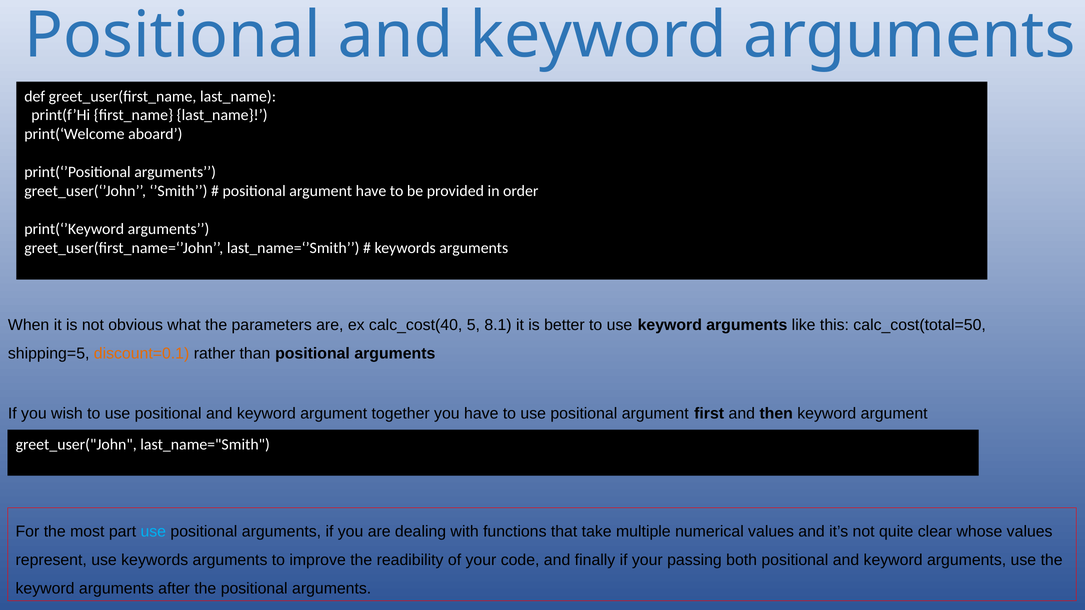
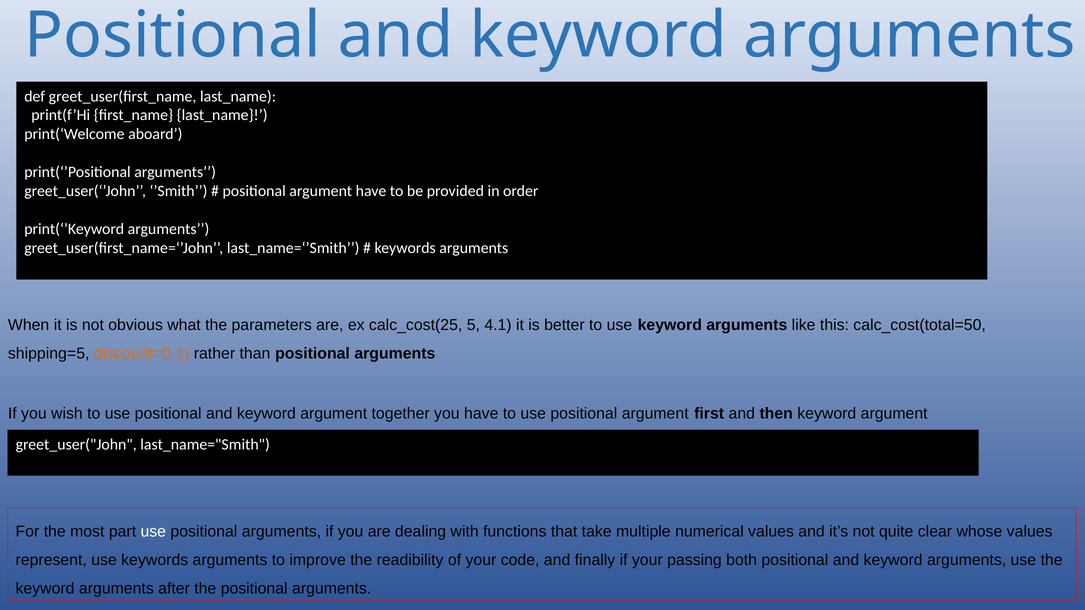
calc_cost(40: calc_cost(40 -> calc_cost(25
8.1: 8.1 -> 4.1
use at (153, 532) colour: light blue -> white
